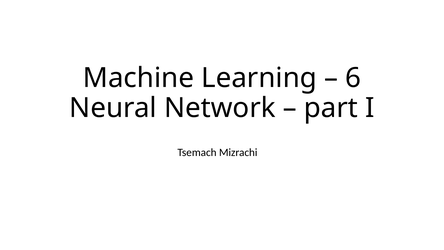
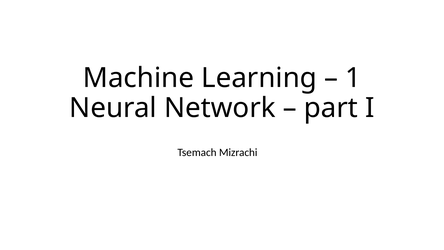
6: 6 -> 1
